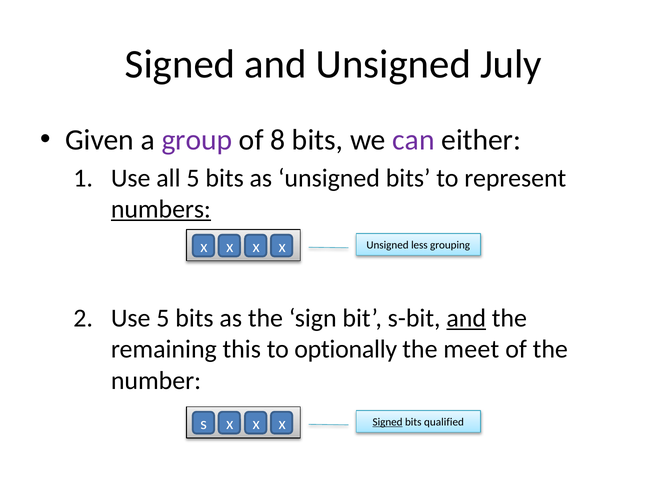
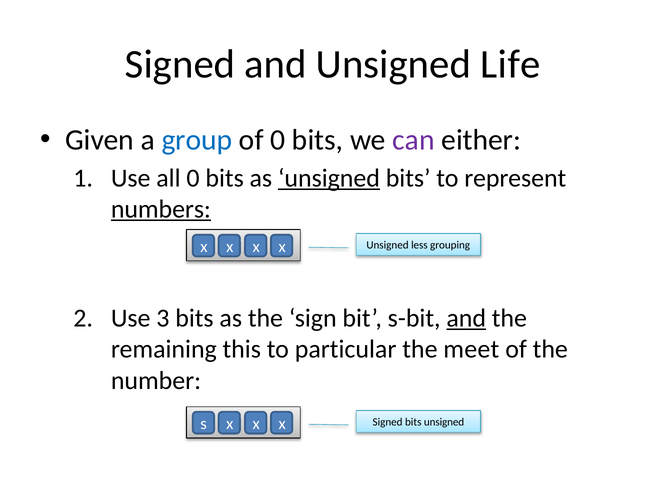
July: July -> Life
group colour: purple -> blue
of 8: 8 -> 0
all 5: 5 -> 0
unsigned at (329, 178) underline: none -> present
Use 5: 5 -> 3
optionally: optionally -> particular
Signed at (388, 422) underline: present -> none
bits qualified: qualified -> unsigned
